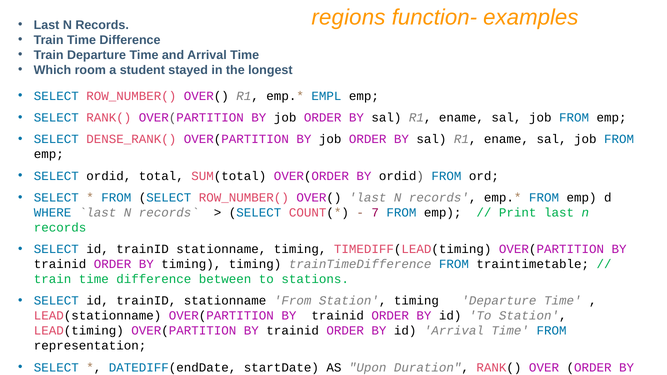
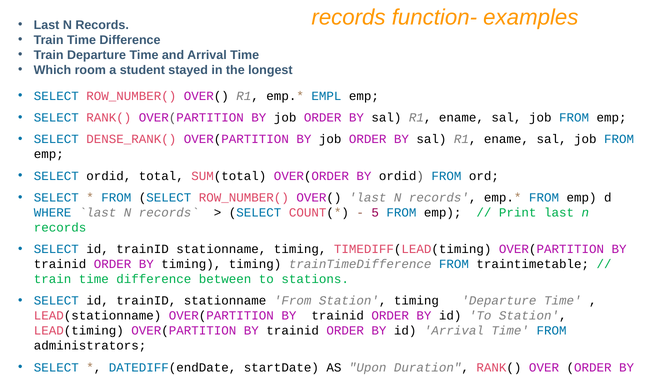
regions at (348, 17): regions -> records
7: 7 -> 5
representation: representation -> administrators
